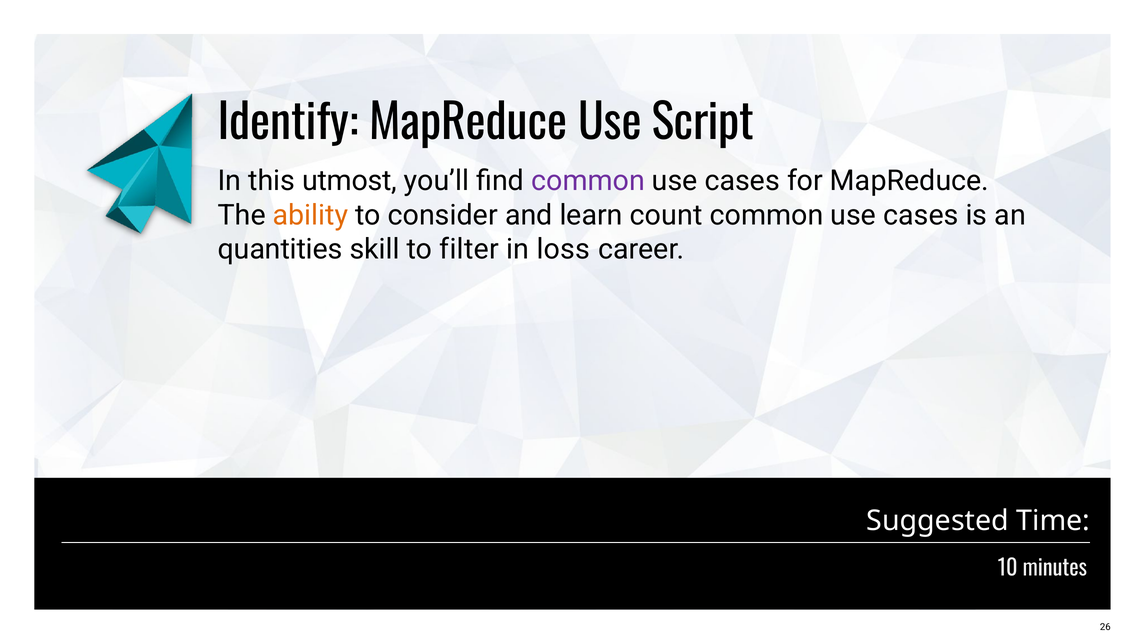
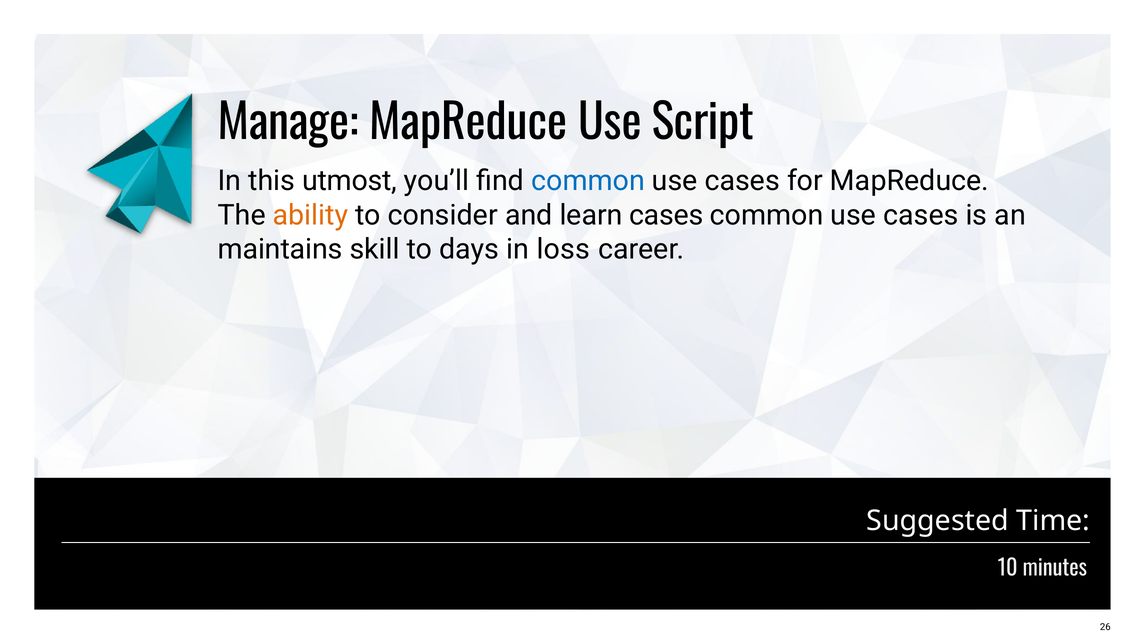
Identify: Identify -> Manage
common at (588, 181) colour: purple -> blue
learn count: count -> cases
quantities: quantities -> maintains
filter: filter -> days
